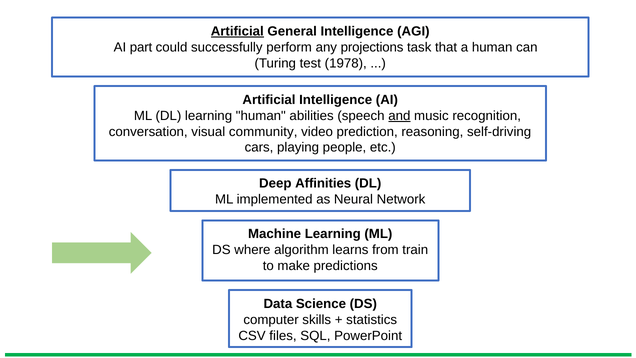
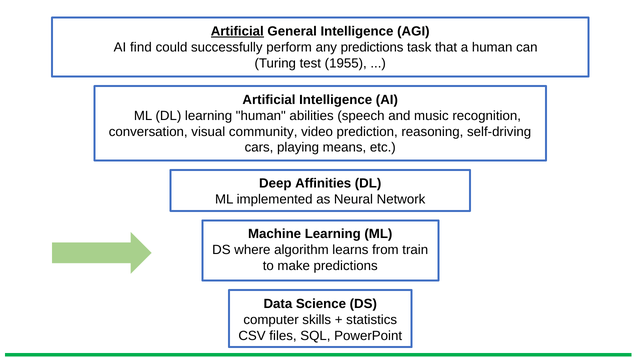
part: part -> find
any projections: projections -> predictions
1978: 1978 -> 1955
and underline: present -> none
people: people -> means
